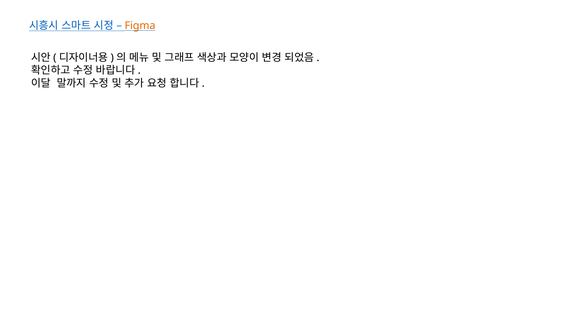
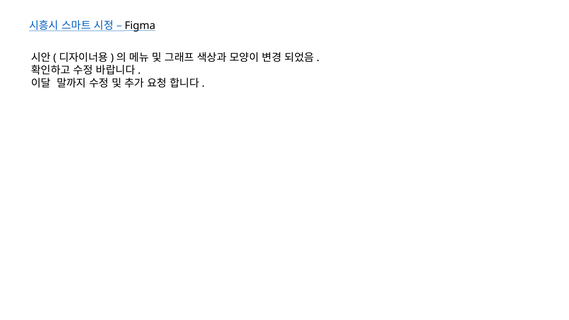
Figma colour: orange -> black
